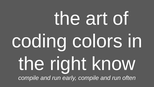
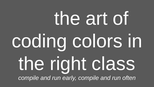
know: know -> class
